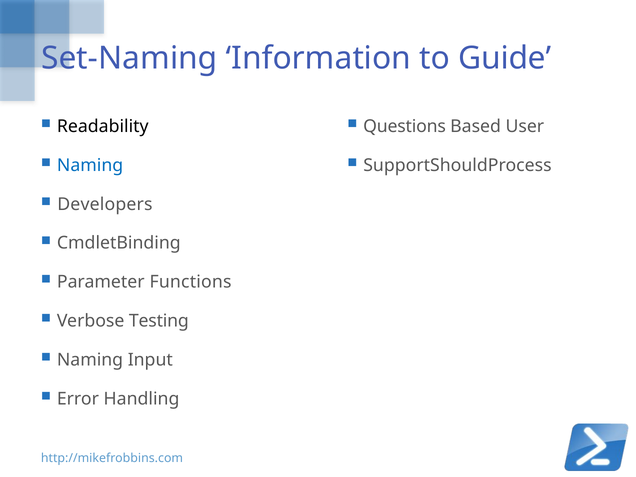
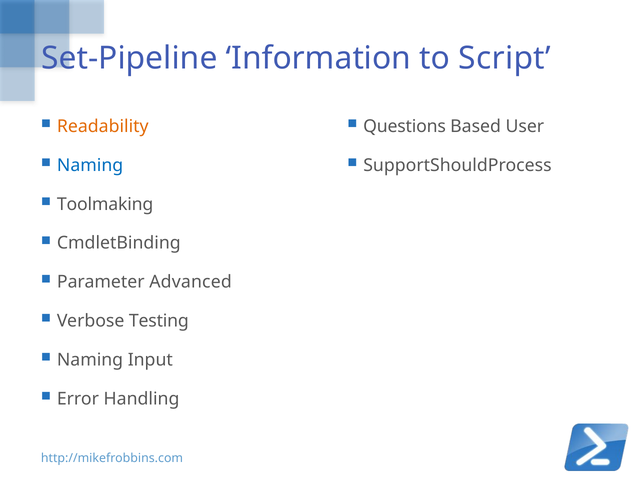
Set-Naming: Set-Naming -> Set-Pipeline
Guide: Guide -> Script
Readability colour: black -> orange
Developers: Developers -> Toolmaking
Functions: Functions -> Advanced
